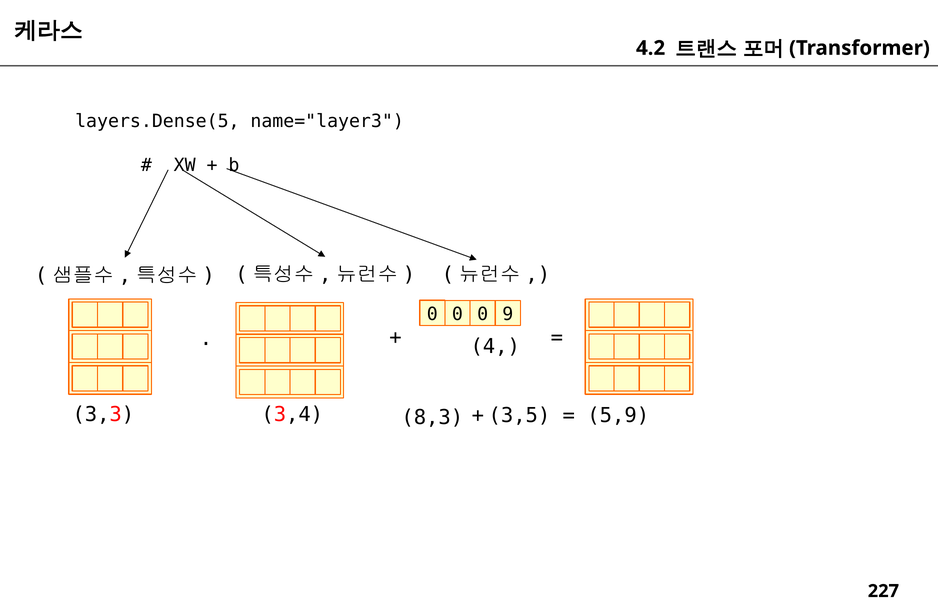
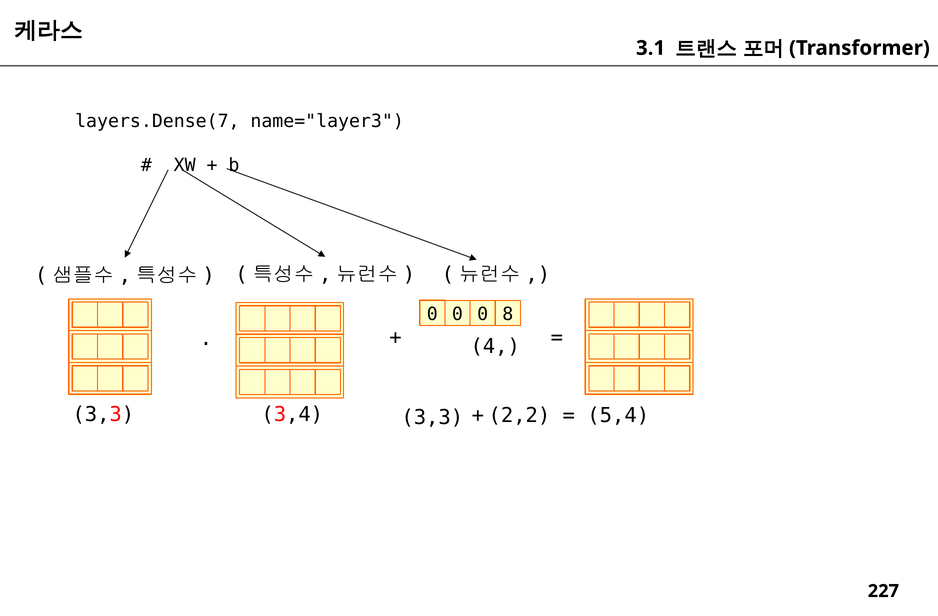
4.2: 4.2 -> 3.1
layers.Dense(5: layers.Dense(5 -> layers.Dense(7
9: 9 -> 8
3,5: 3,5 -> 2,2
5,9: 5,9 -> 5,4
8,3 at (432, 417): 8,3 -> 3,3
